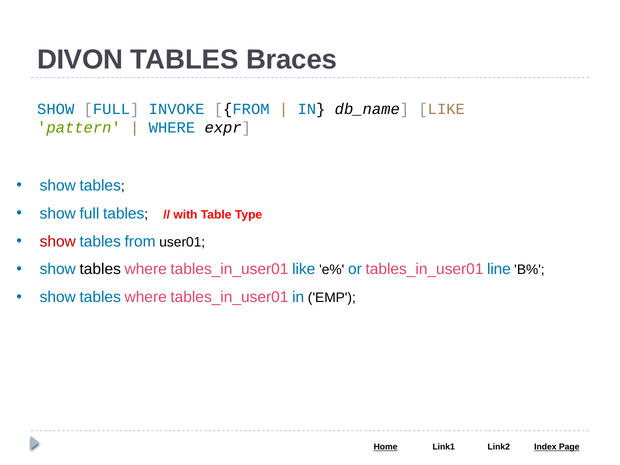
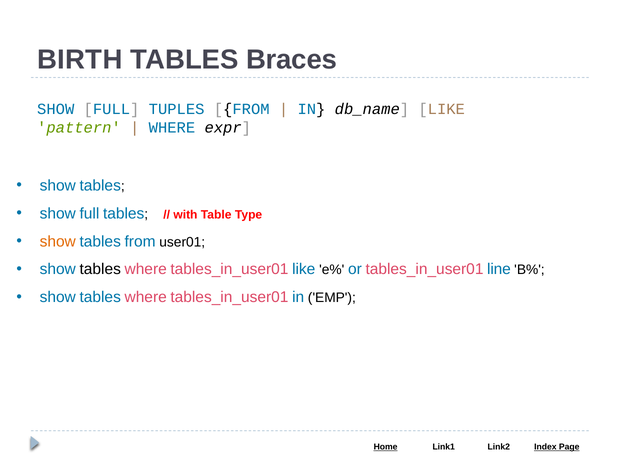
DIVON: DIVON -> BIRTH
INVOKE: INVOKE -> TUPLES
show at (58, 241) colour: red -> orange
